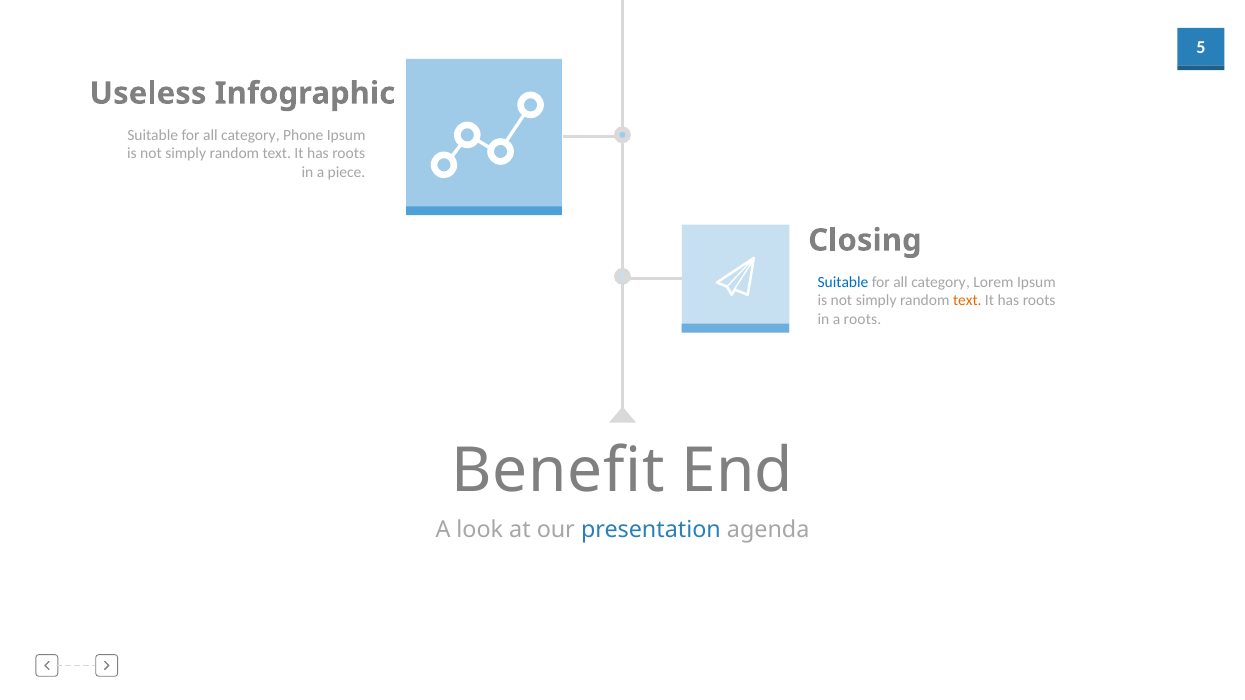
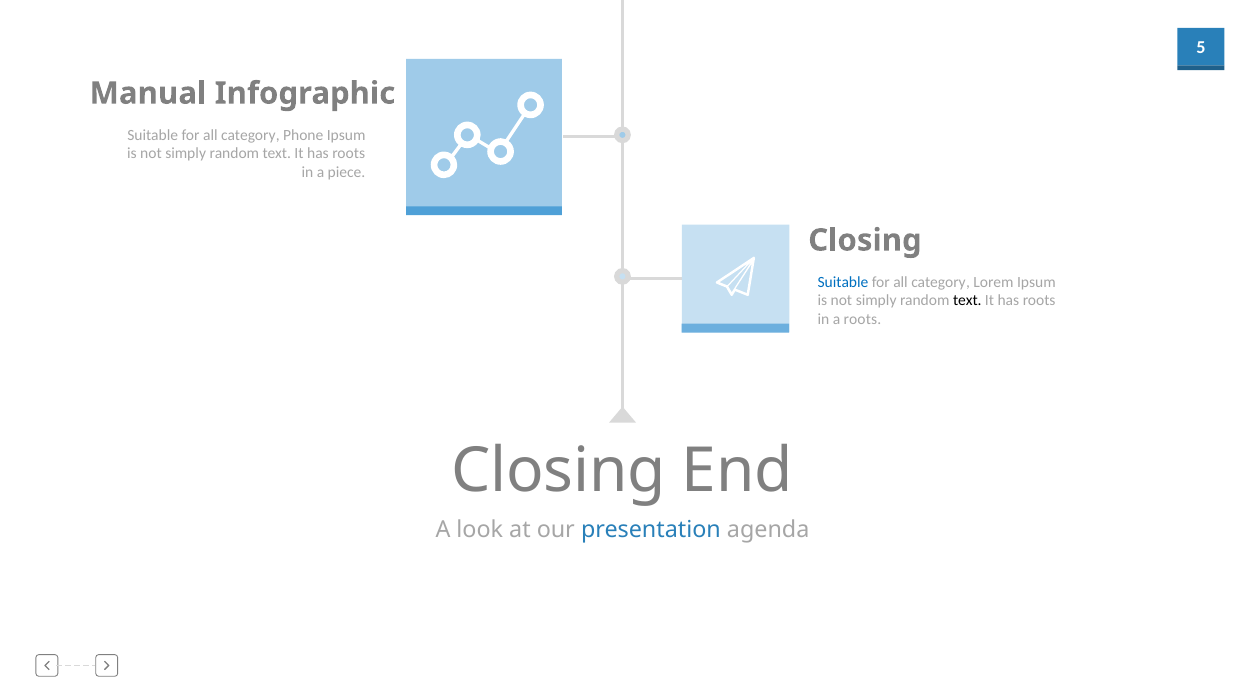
Useless: Useless -> Manual
text at (967, 301) colour: orange -> black
Benefit at (558, 471): Benefit -> Closing
